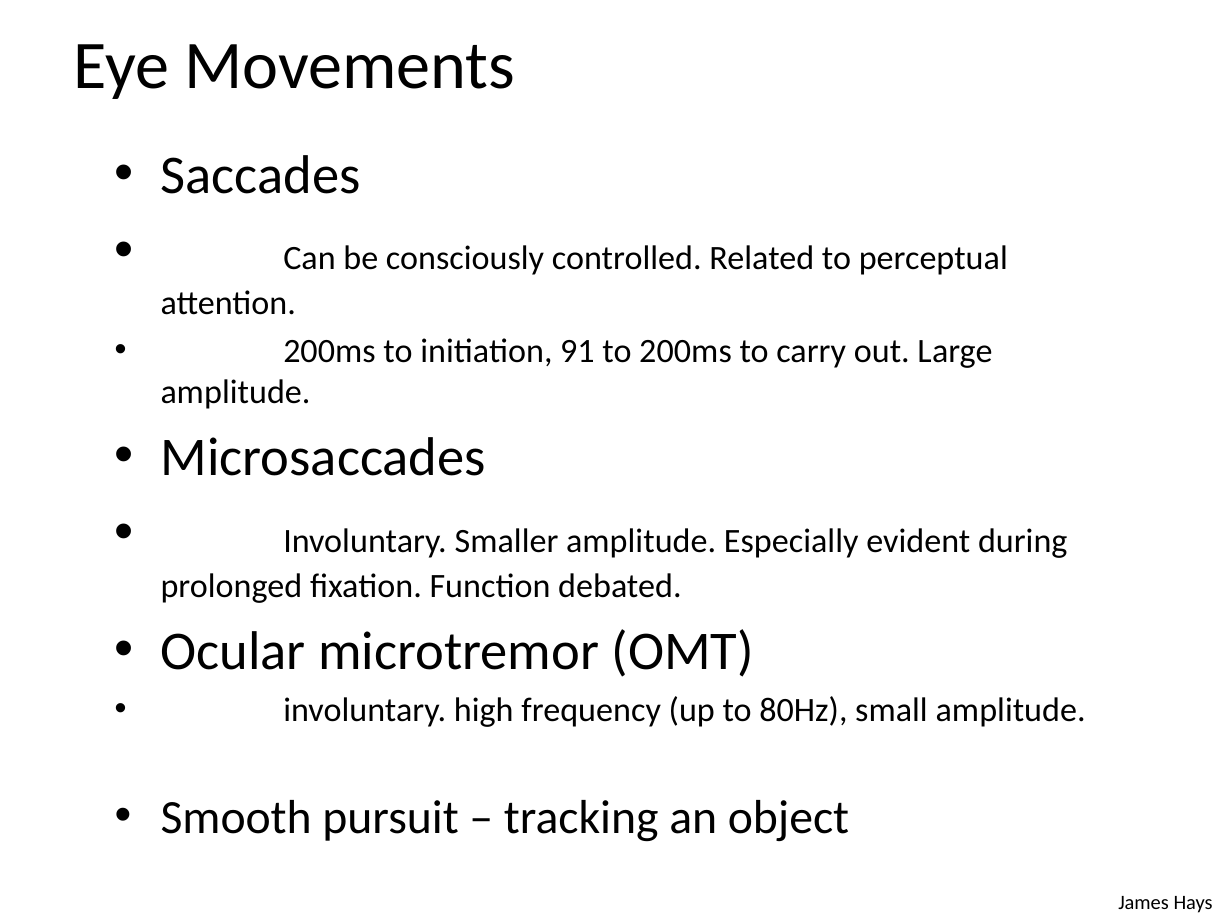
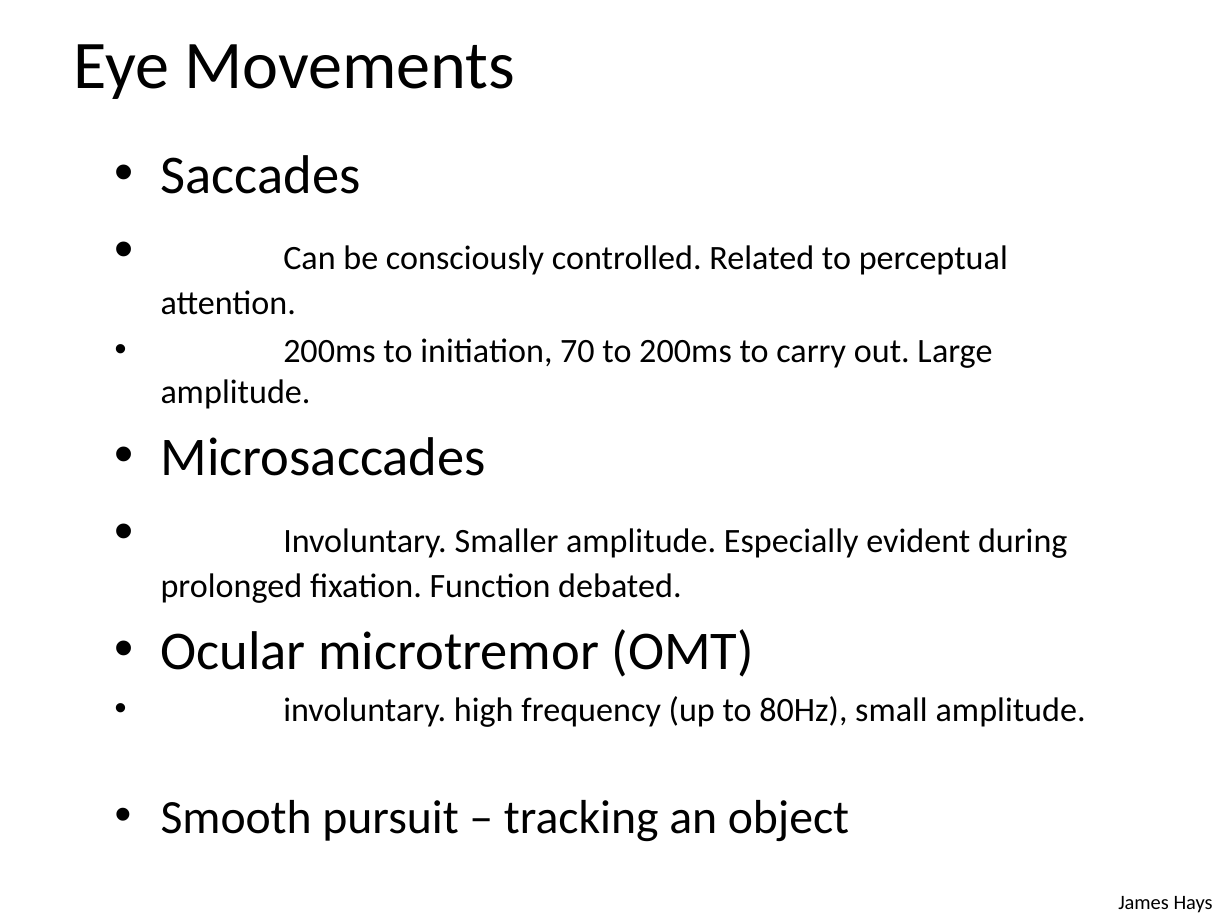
91: 91 -> 70
